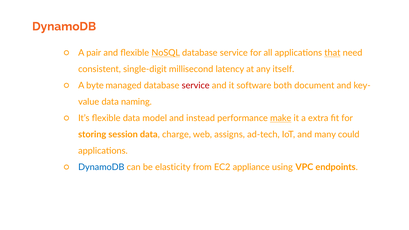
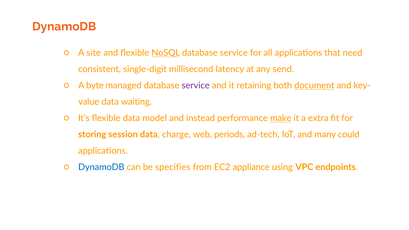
pair: pair -> site
that underline: present -> none
itself: itself -> send
service at (196, 86) colour: red -> purple
software: software -> retaining
document underline: none -> present
naming: naming -> waiting
assigns: assigns -> periods
elasticity: elasticity -> specifies
